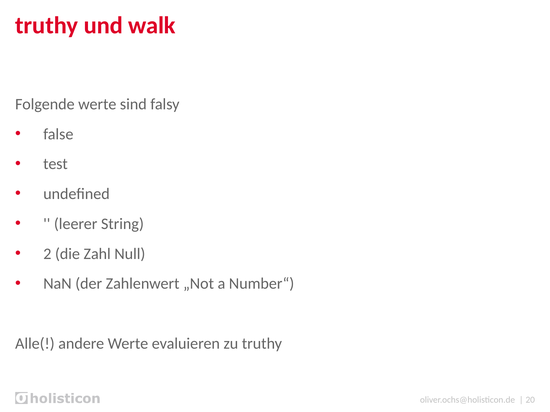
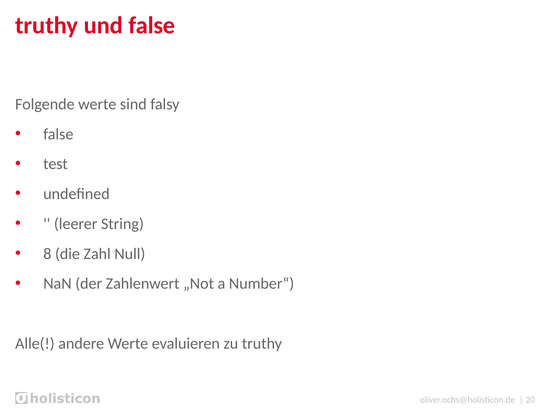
und walk: walk -> false
2: 2 -> 8
